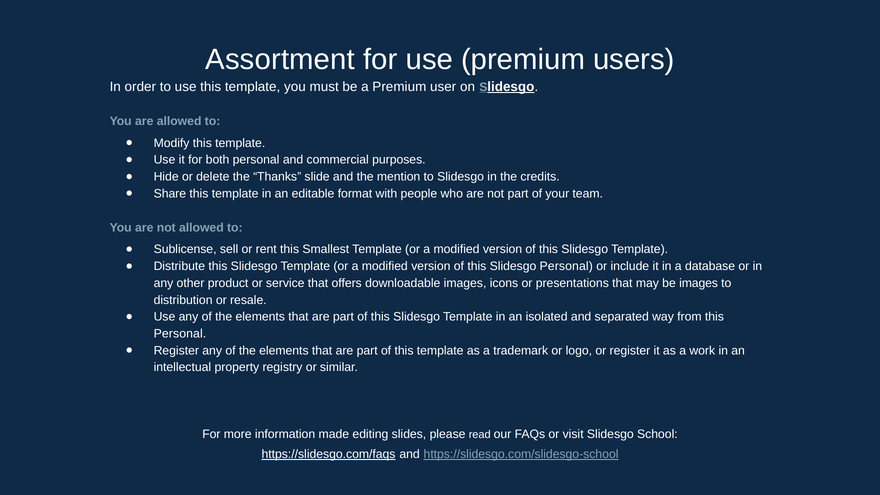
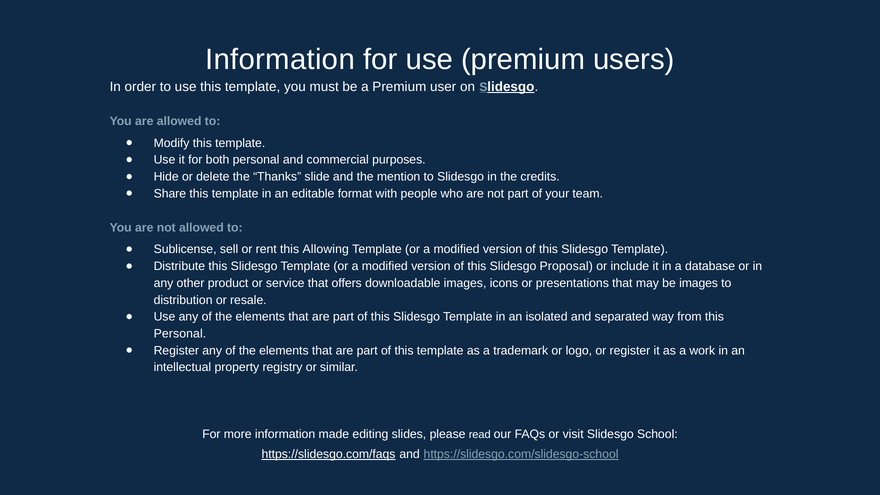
Assortment at (280, 60): Assortment -> Information
Smallest: Smallest -> Allowing
Slidesgo Personal: Personal -> Proposal
